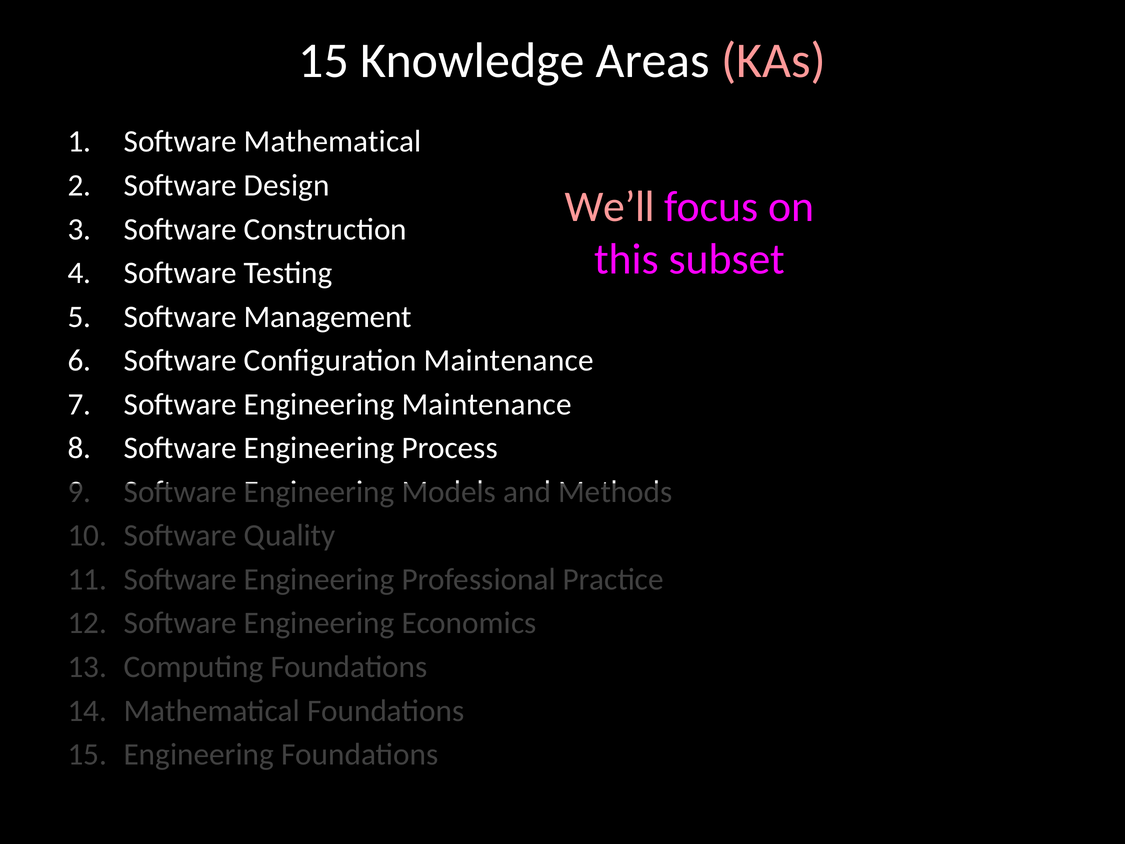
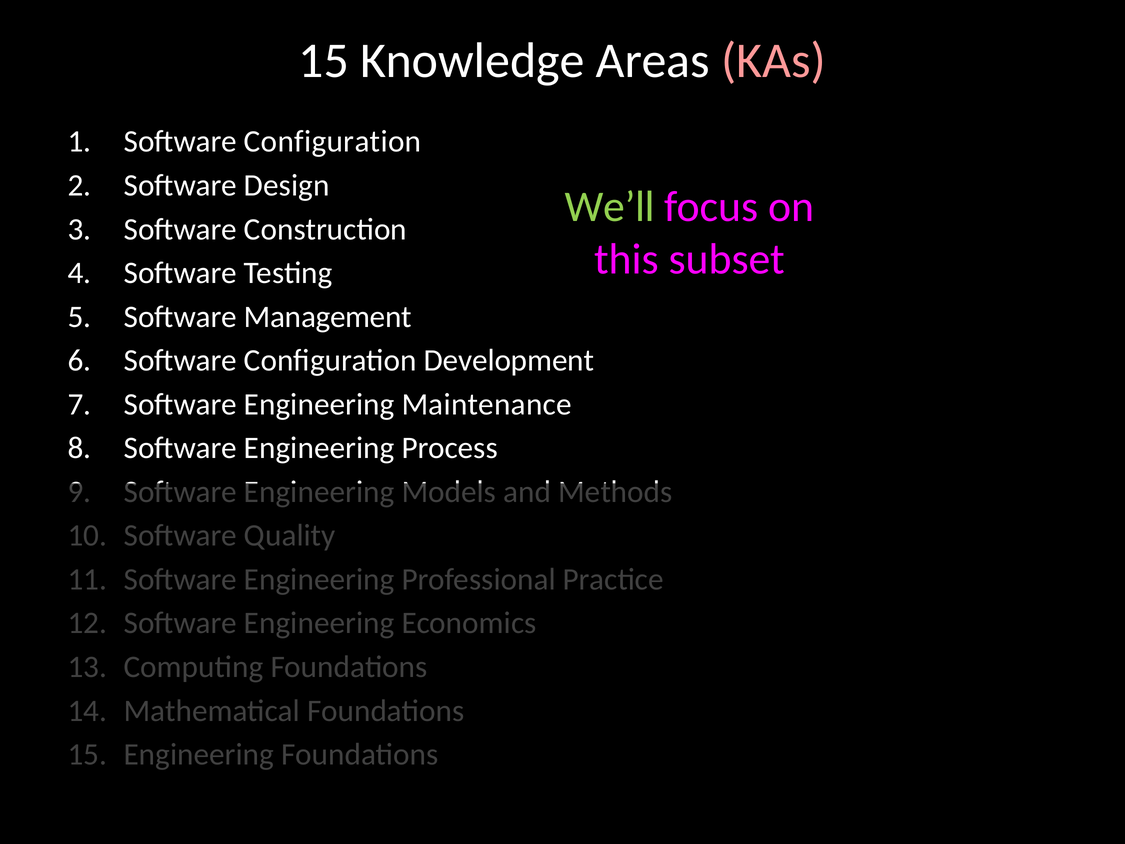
Mathematical at (333, 142): Mathematical -> Configuration
We’ll colour: pink -> light green
Configuration Maintenance: Maintenance -> Development
